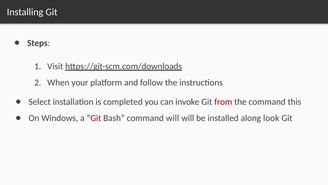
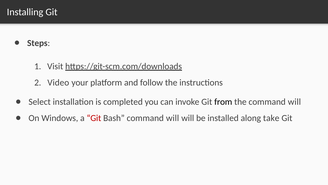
When: When -> Video
from colour: red -> black
the command this: this -> will
look: look -> take
